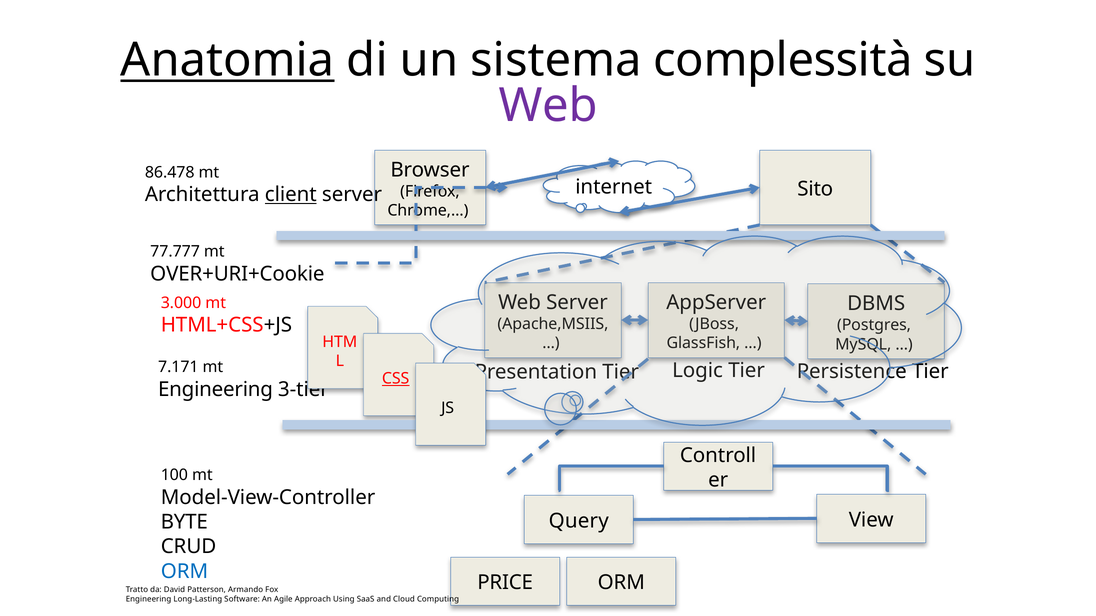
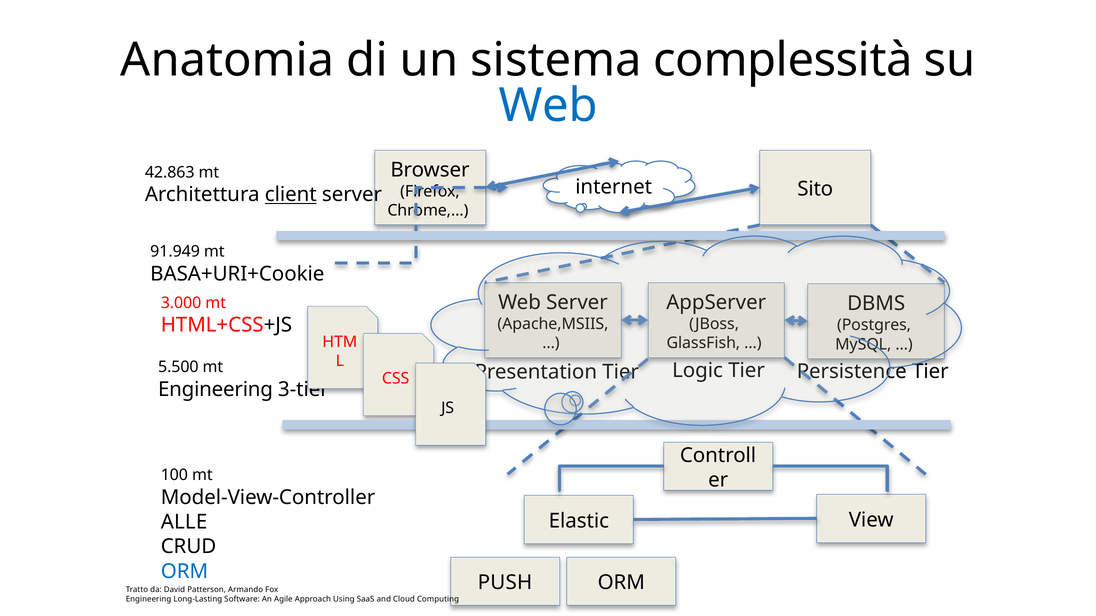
Anatomia underline: present -> none
Web at (548, 106) colour: purple -> blue
86.478: 86.478 -> 42.863
77.777: 77.777 -> 91.949
OVER+URI+Cookie: OVER+URI+Cookie -> BASA+URI+Cookie
7.171: 7.171 -> 5.500
CSS underline: present -> none
Query: Query -> Elastic
BYTE: BYTE -> ALLE
PRICE: PRICE -> PUSH
